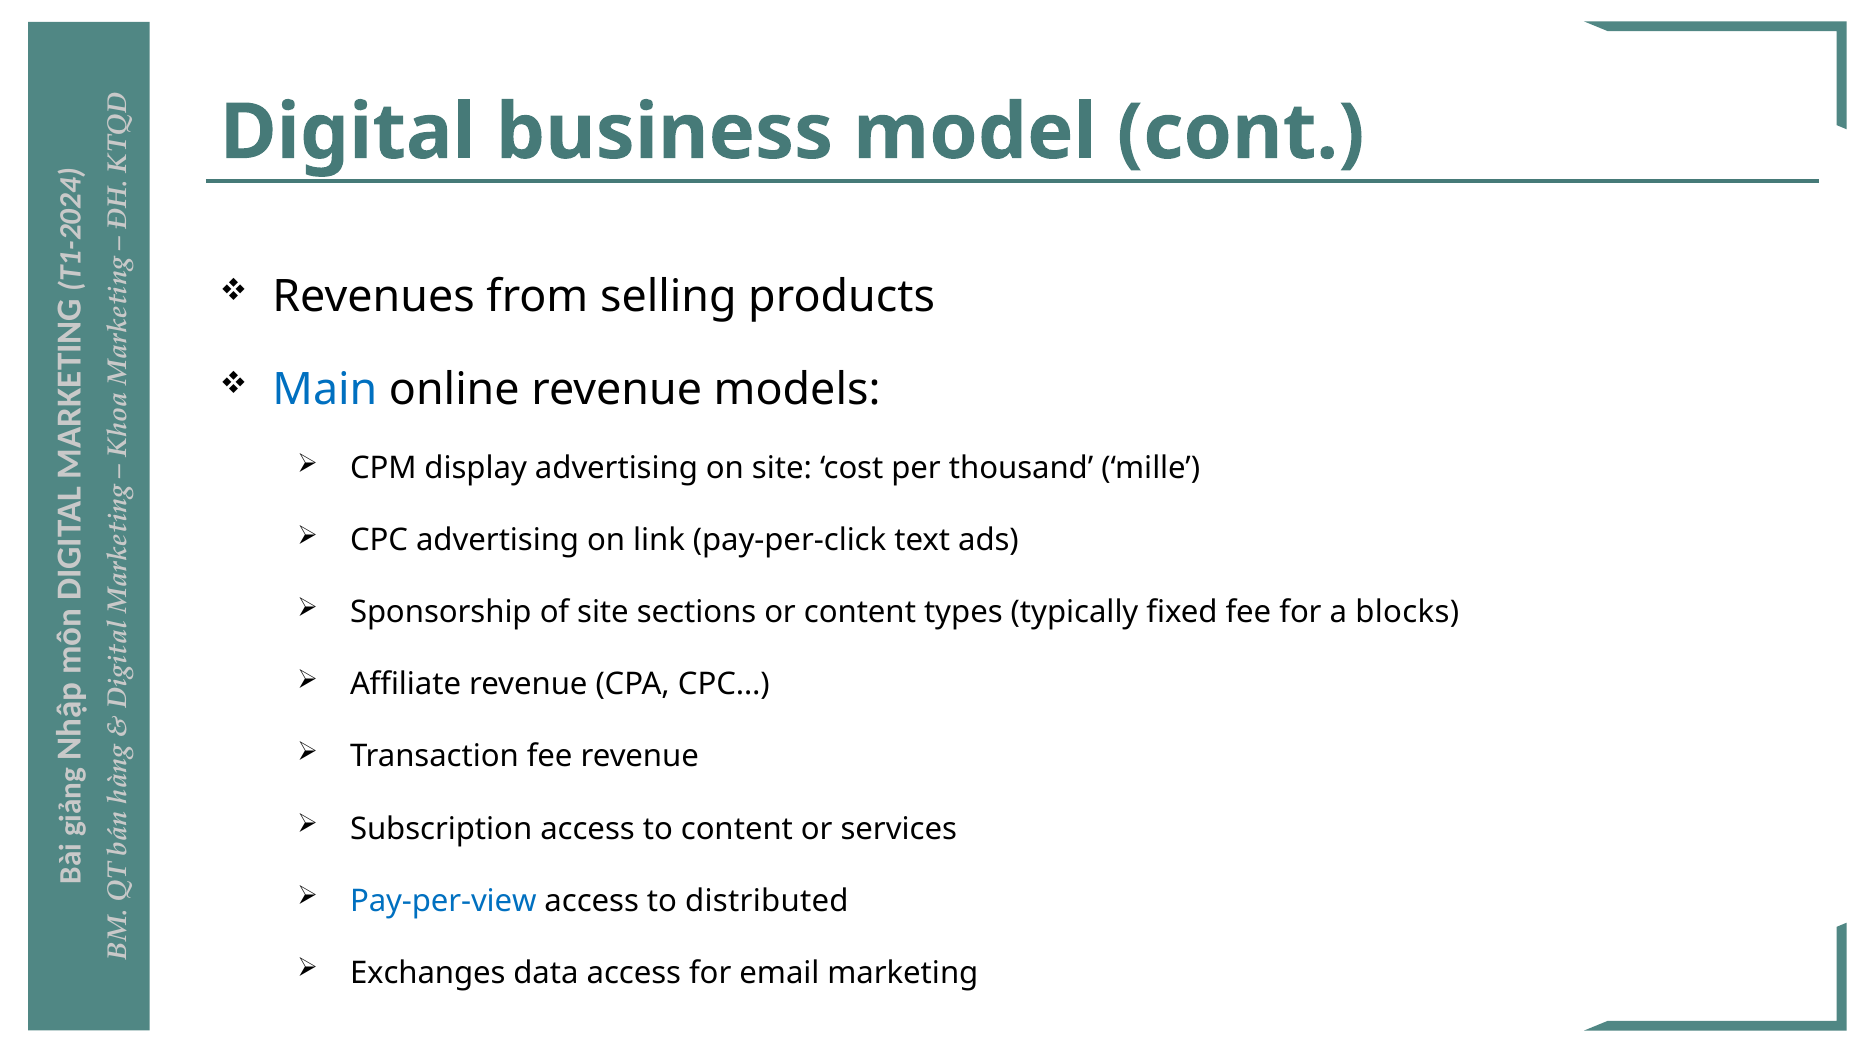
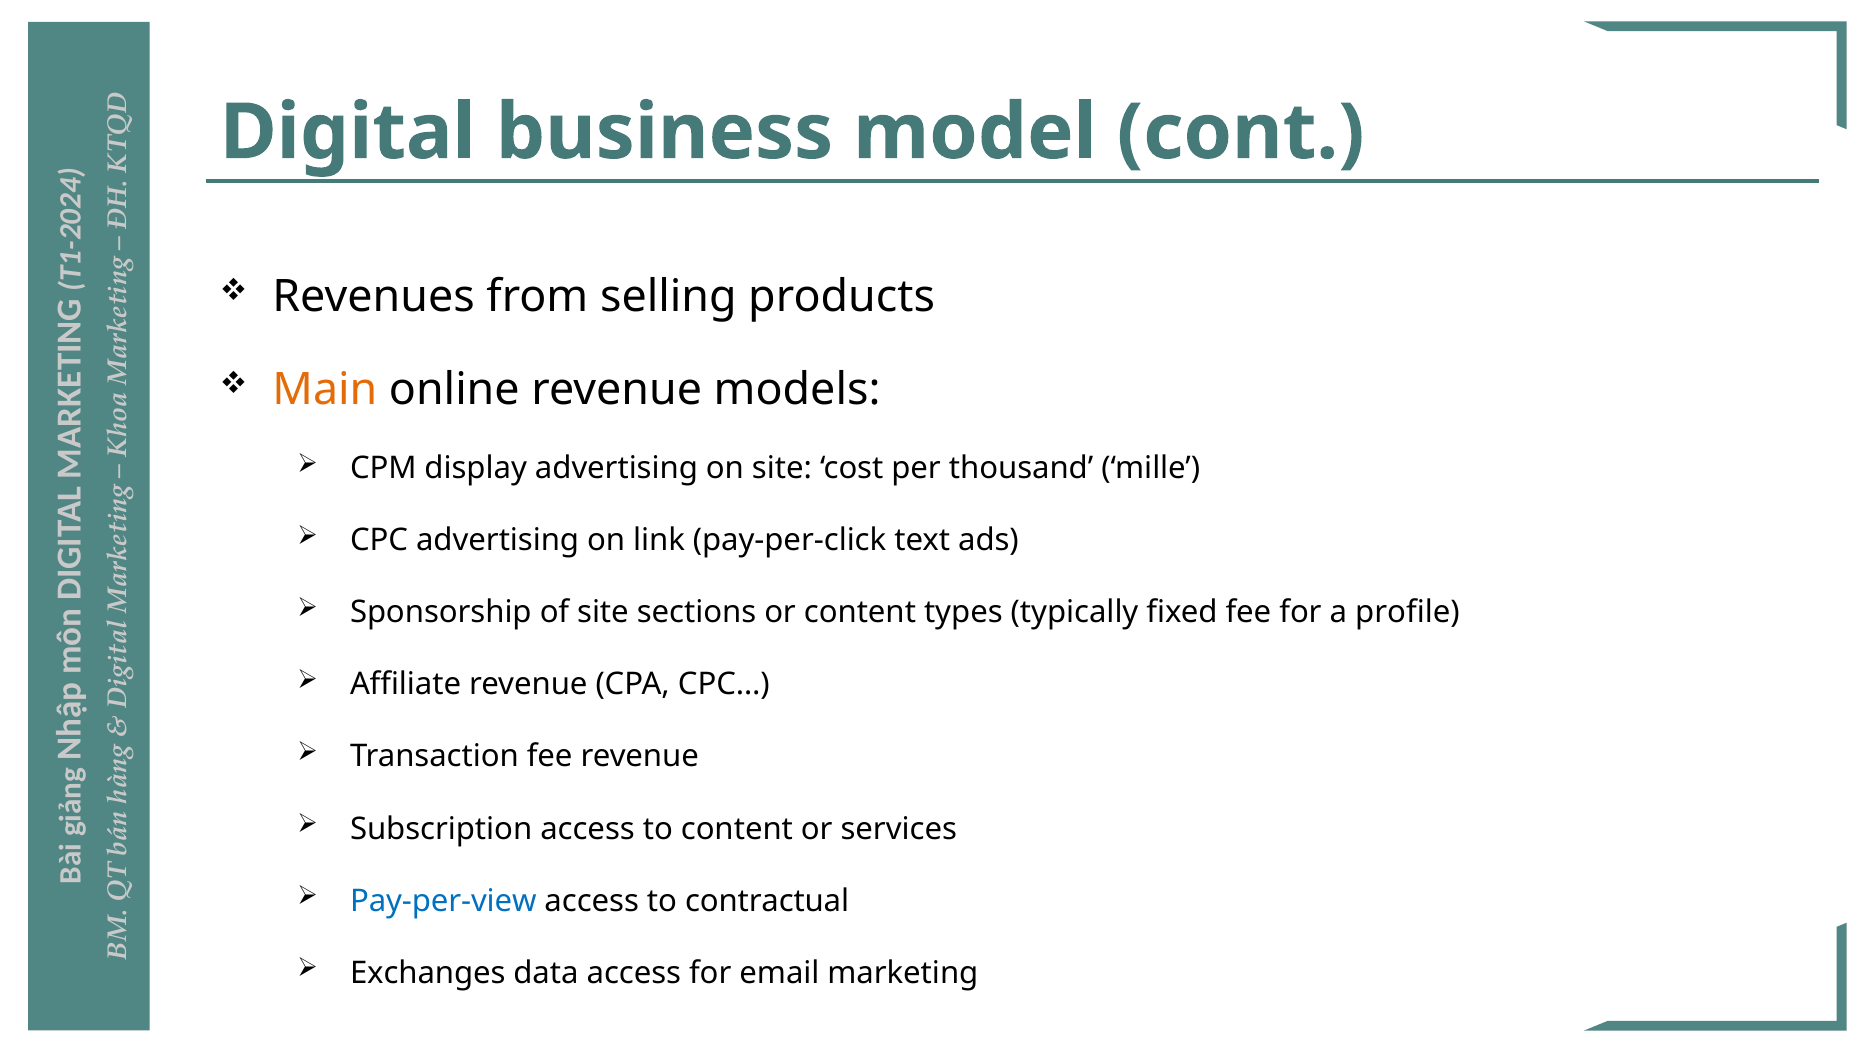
Main colour: blue -> orange
blocks: blocks -> profile
distributed: distributed -> contractual
